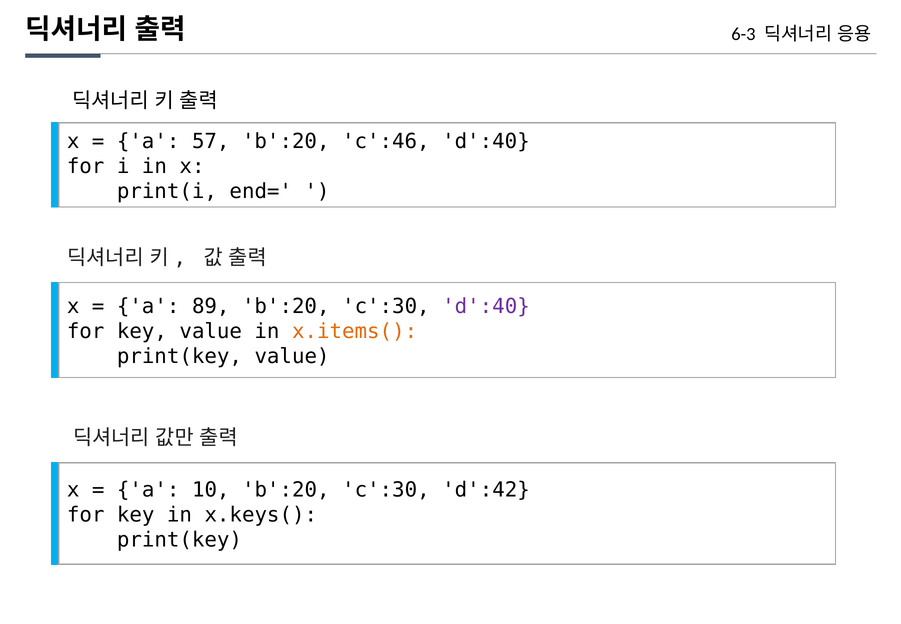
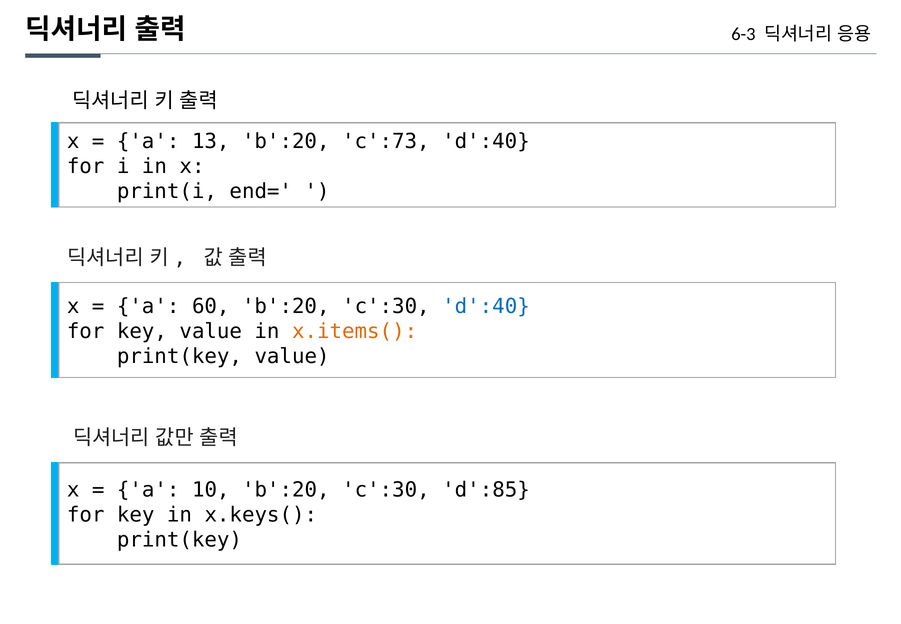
57: 57 -> 13
c':46: c':46 -> c':73
89: 89 -> 60
d':40 at (486, 306) colour: purple -> blue
d':42: d':42 -> d':85
